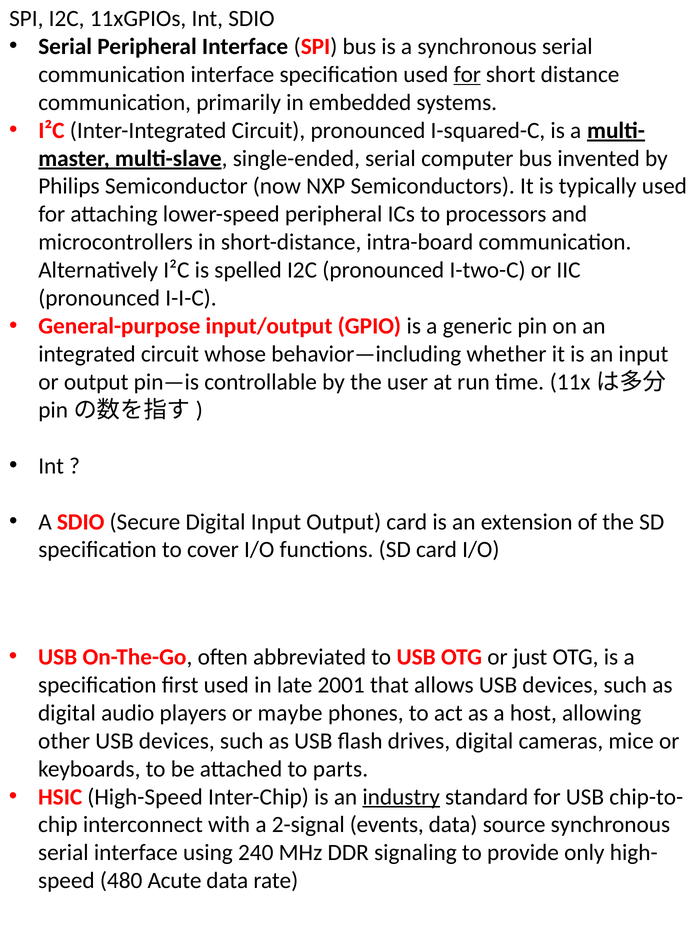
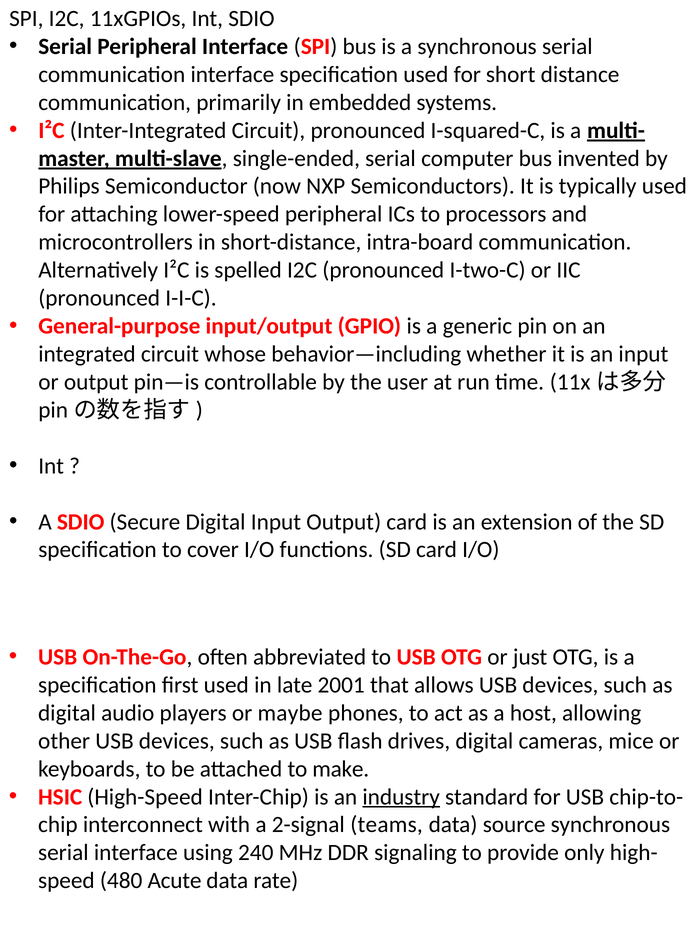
for at (467, 74) underline: present -> none
parts: parts -> make
events: events -> teams
